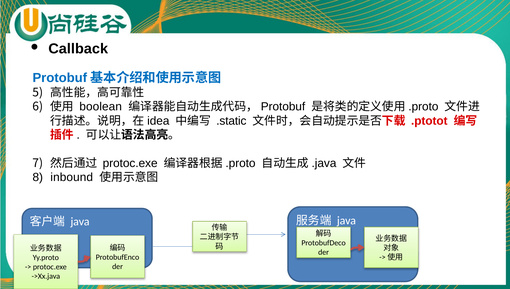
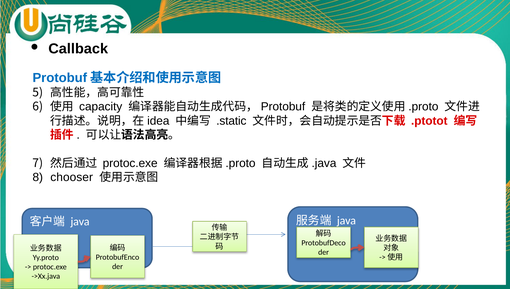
boolean: boolean -> capacity
inbound: inbound -> chooser
